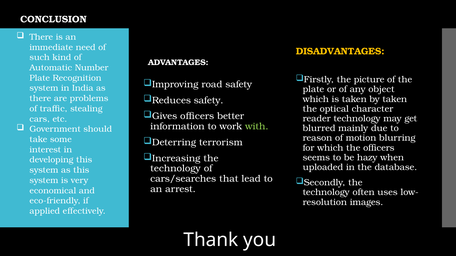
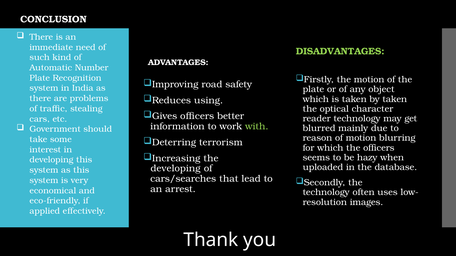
DISADVANTAGES colour: yellow -> light green
the picture: picture -> motion
Reduces safety: safety -> using
technology at (175, 169): technology -> developing
